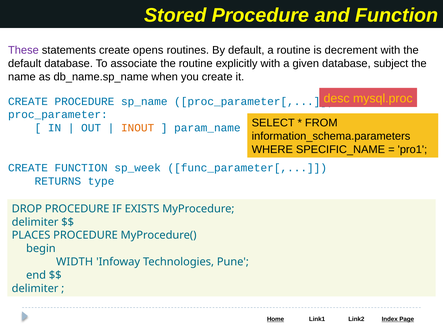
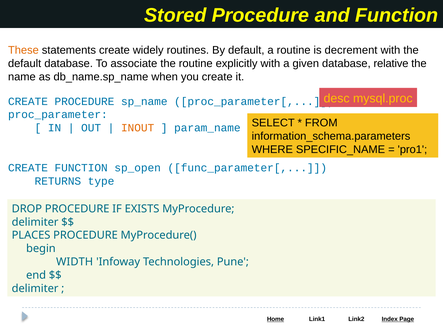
These colour: purple -> orange
opens: opens -> widely
subject: subject -> relative
sp_week: sp_week -> sp_open
